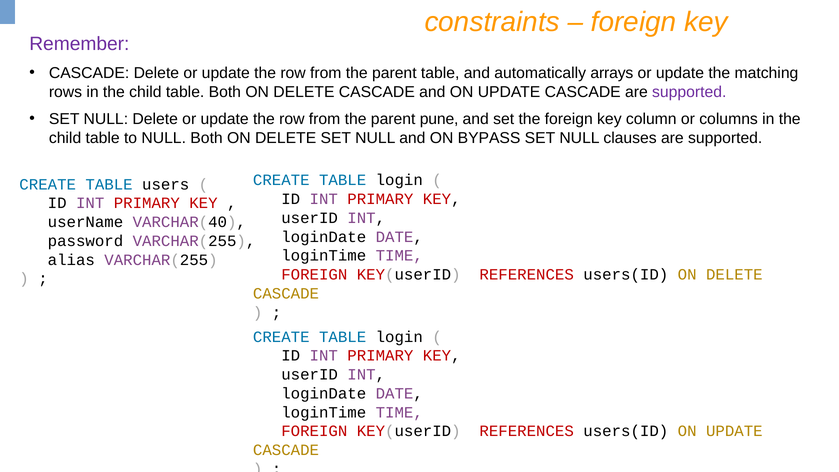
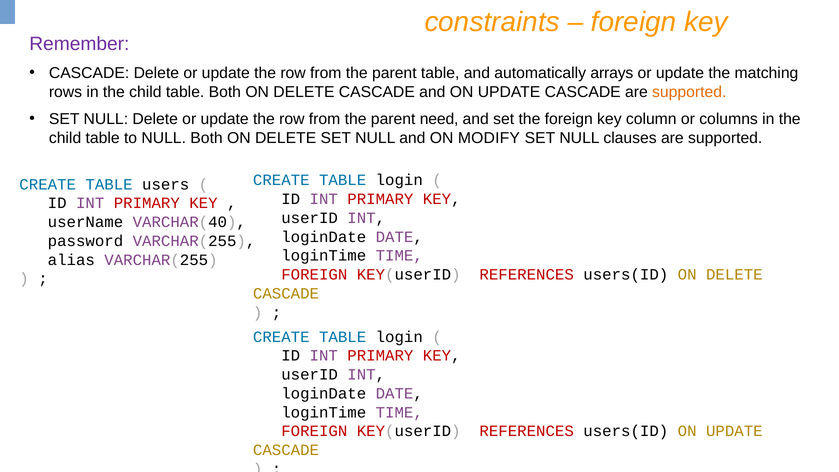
supported at (689, 92) colour: purple -> orange
pune: pune -> need
BYPASS: BYPASS -> MODIFY
